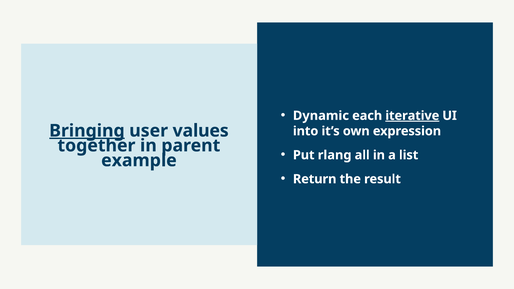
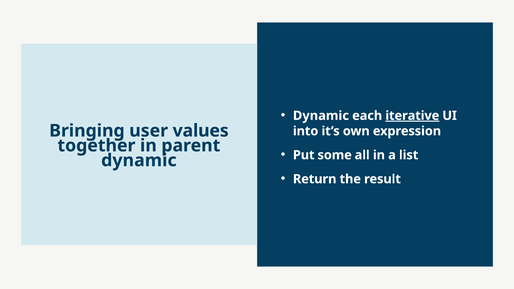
Bringing underline: present -> none
rlang: rlang -> some
example at (139, 160): example -> dynamic
